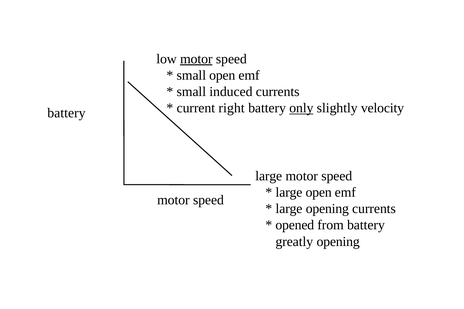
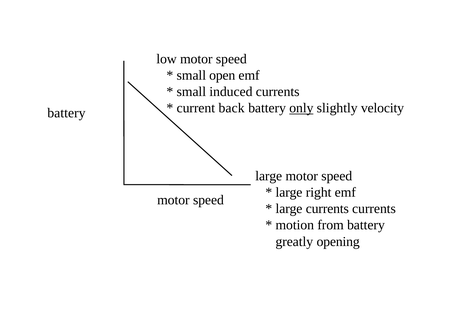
motor at (196, 59) underline: present -> none
right: right -> back
large open: open -> right
large opening: opening -> currents
opened: opened -> motion
